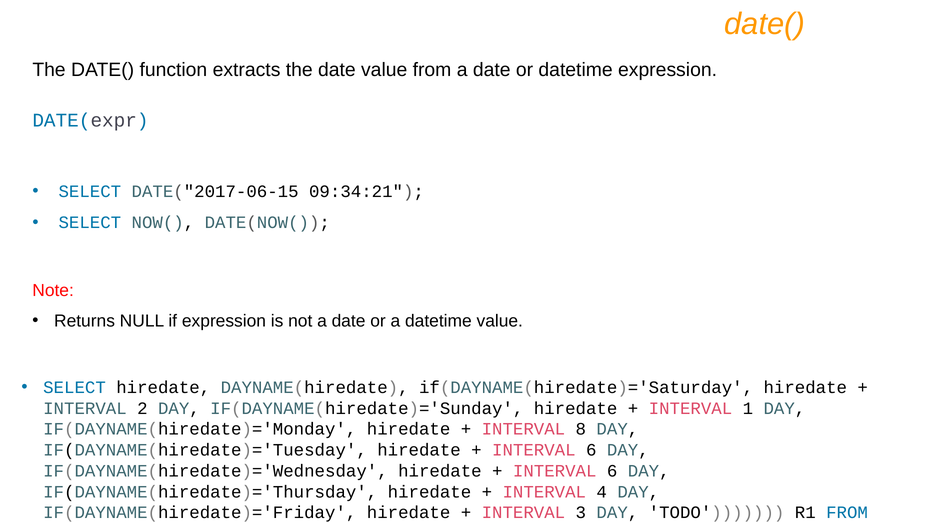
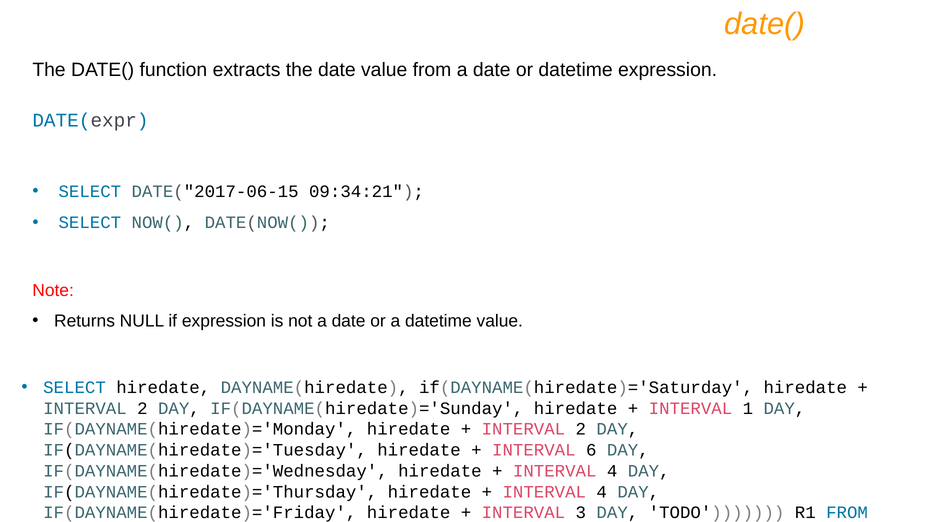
8 at (581, 429): 8 -> 2
6 at (612, 471): 6 -> 4
